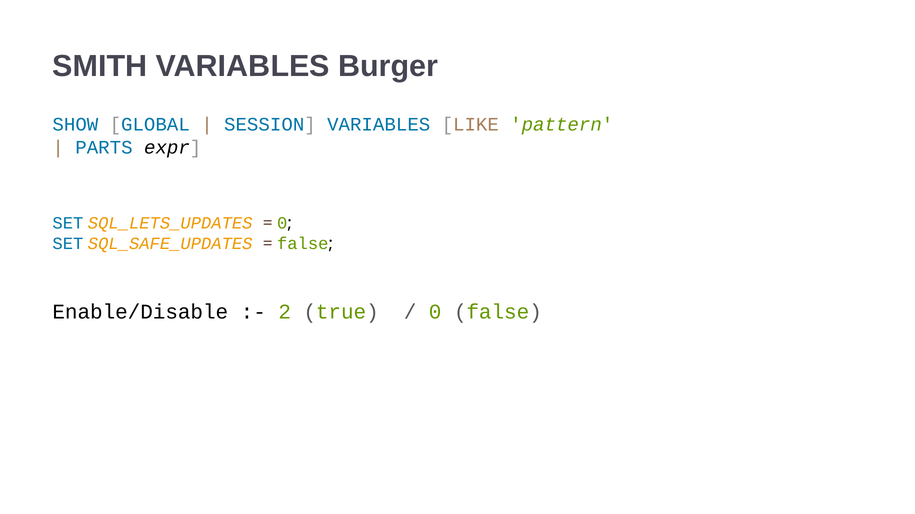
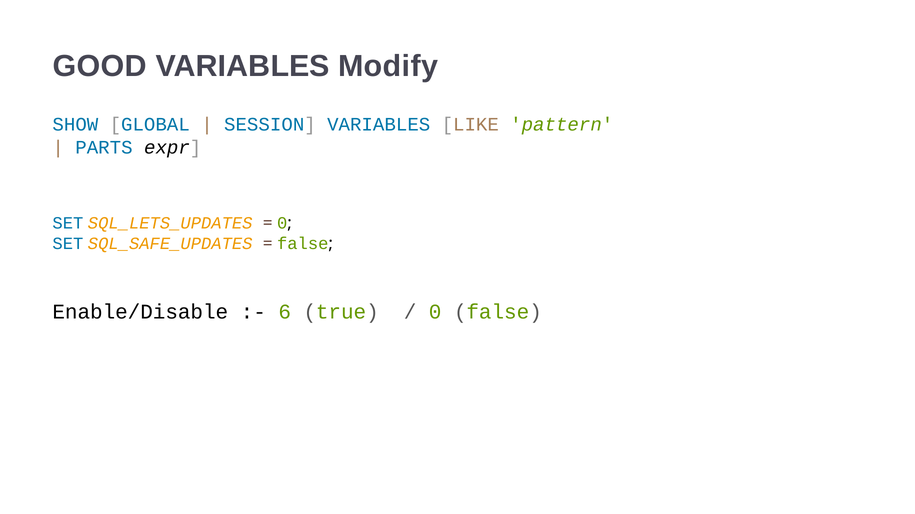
SMITH: SMITH -> GOOD
Burger: Burger -> Modify
2: 2 -> 6
